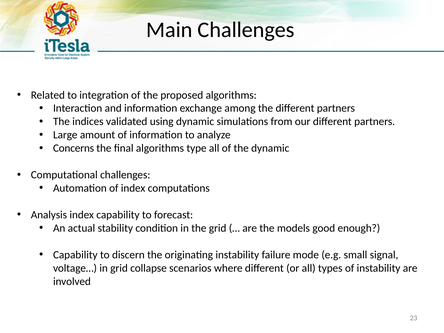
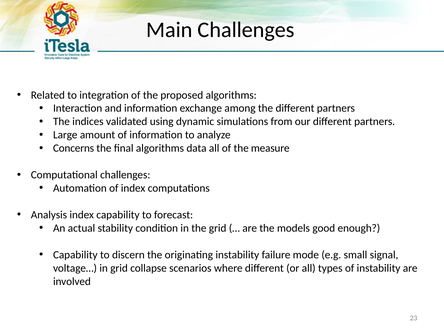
type: type -> data
the dynamic: dynamic -> measure
